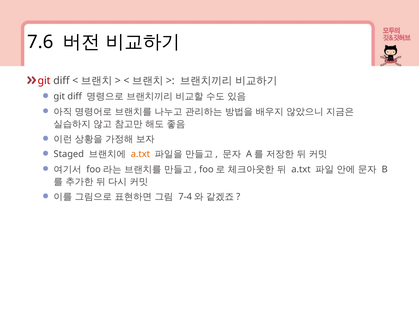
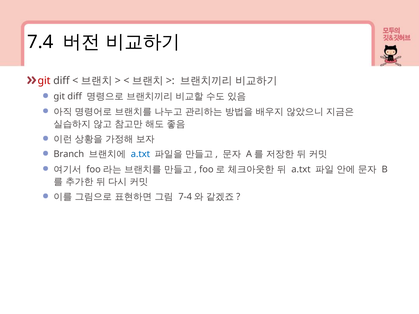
7.6: 7.6 -> 7.4
Staged: Staged -> Branch
a.txt at (140, 154) colour: orange -> blue
